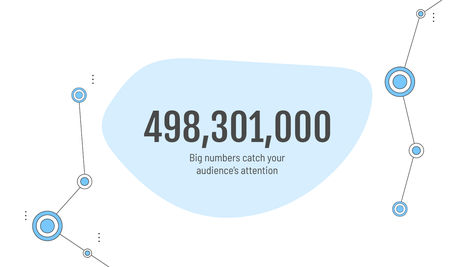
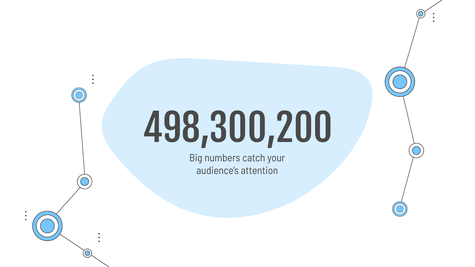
498,301,000: 498,301,000 -> 498,300,200
